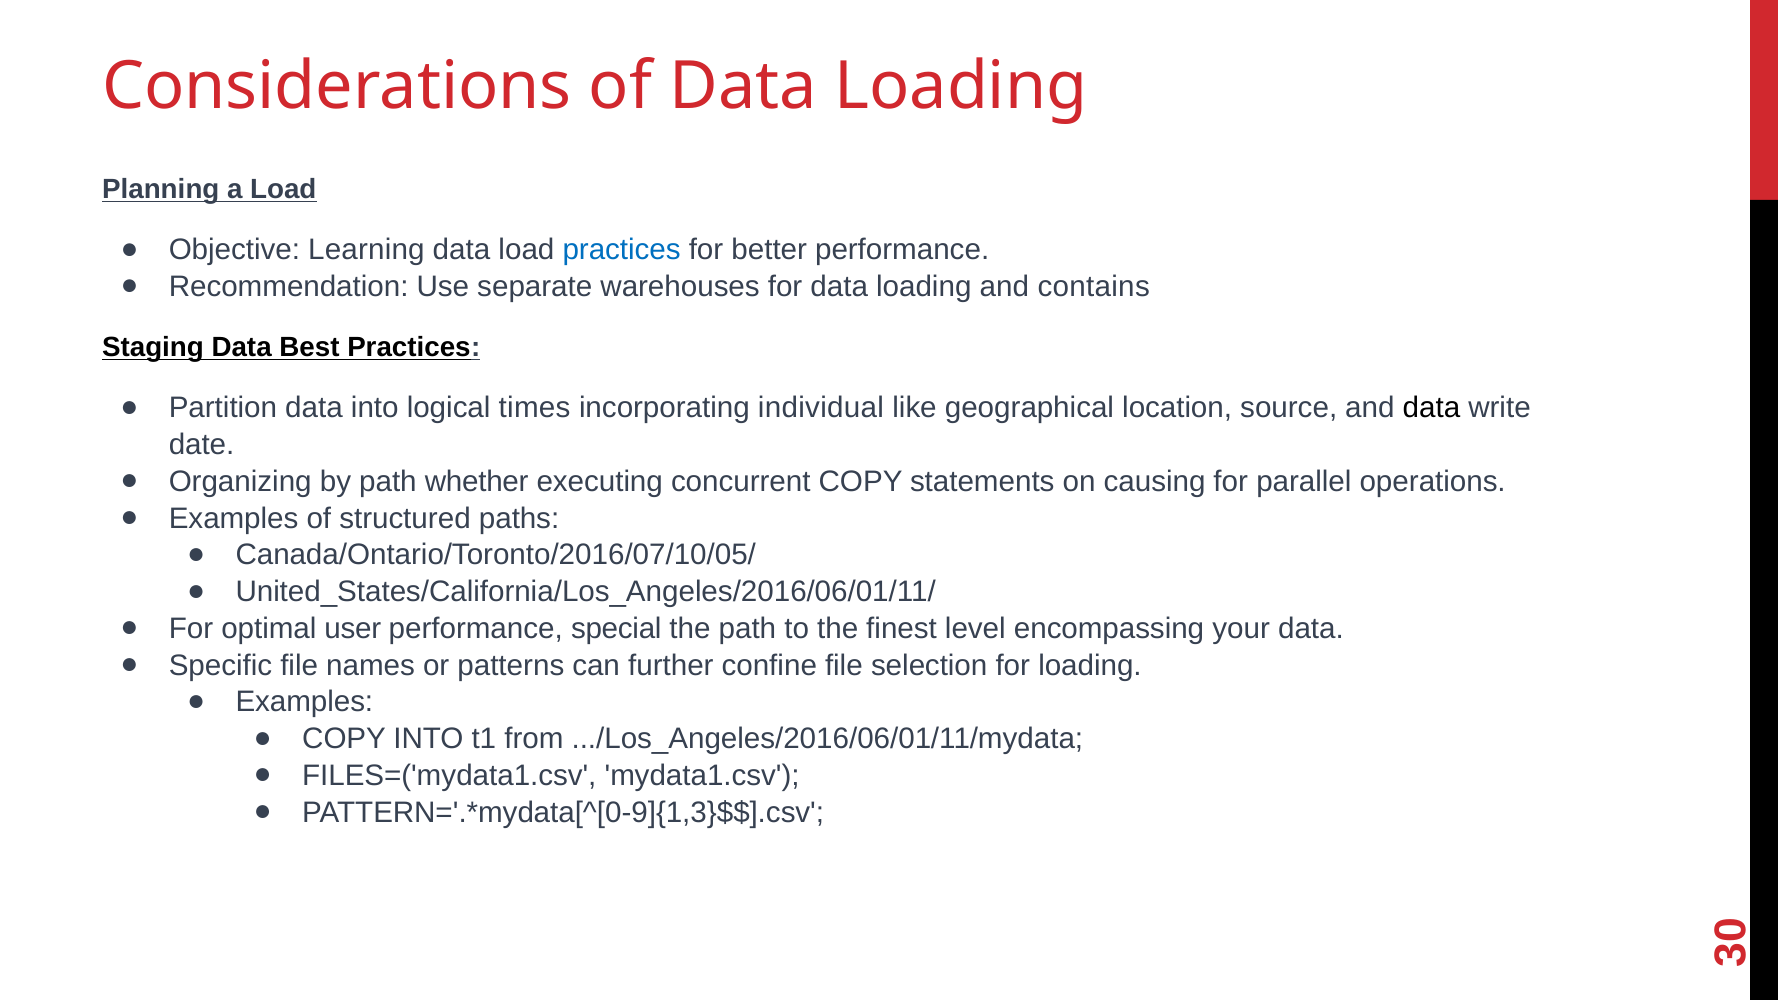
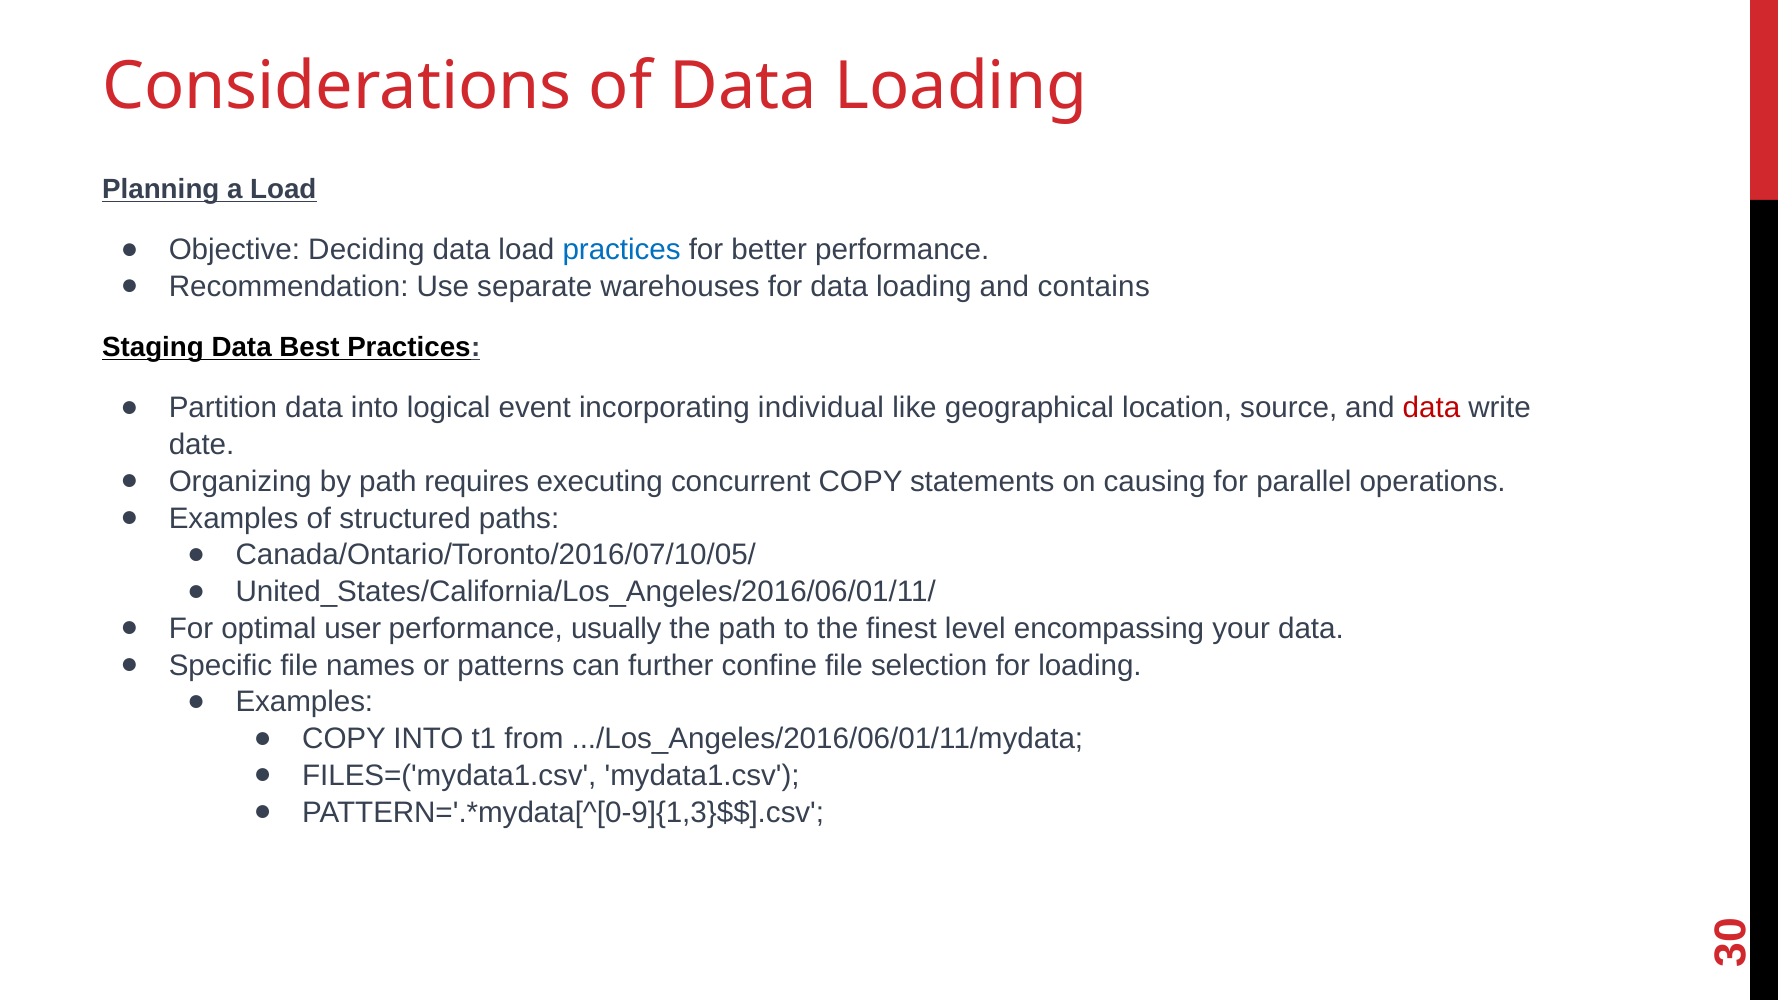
Learning: Learning -> Deciding
times: times -> event
data at (1431, 408) colour: black -> red
whether: whether -> requires
special: special -> usually
